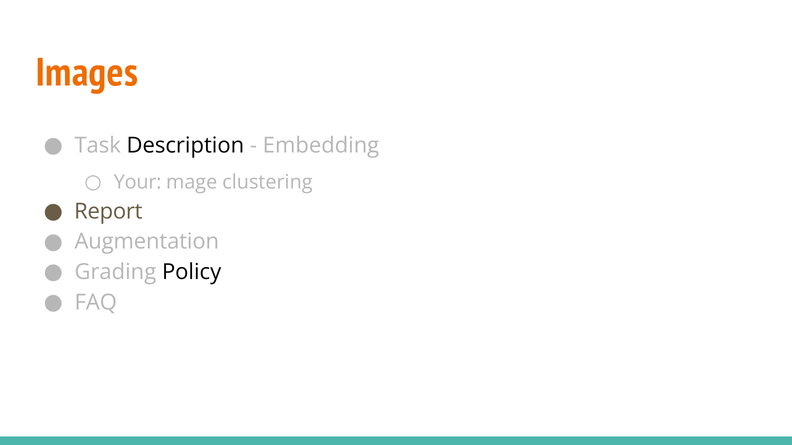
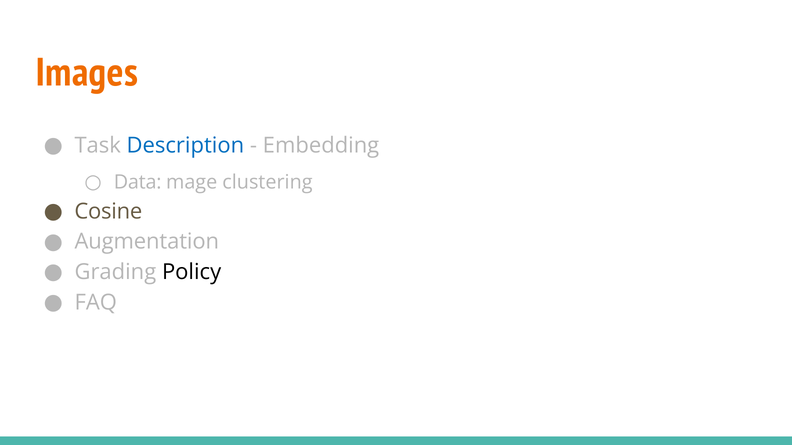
Description colour: black -> blue
Your: Your -> Data
Report: Report -> Cosine
